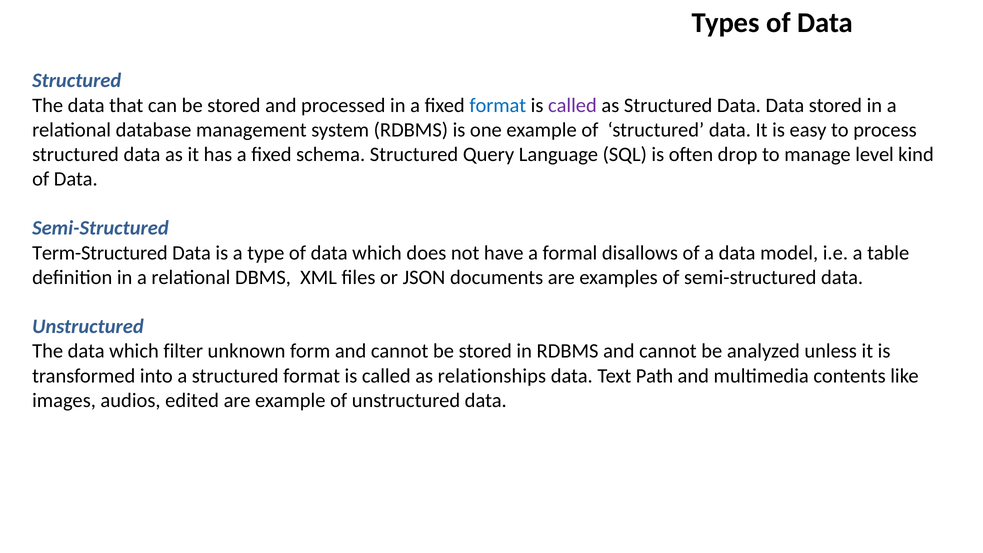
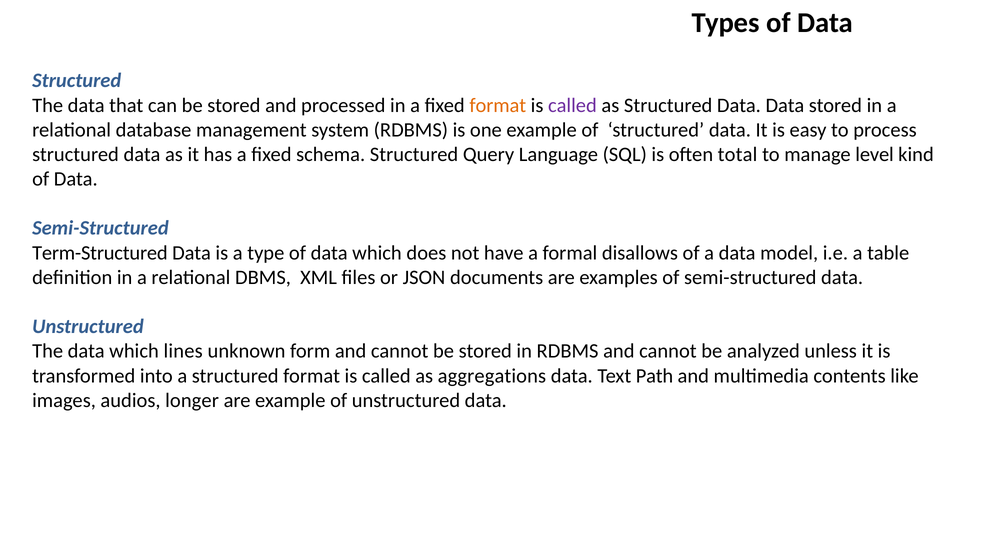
format at (498, 105) colour: blue -> orange
drop: drop -> total
filter: filter -> lines
relationships: relationships -> aggregations
edited: edited -> longer
